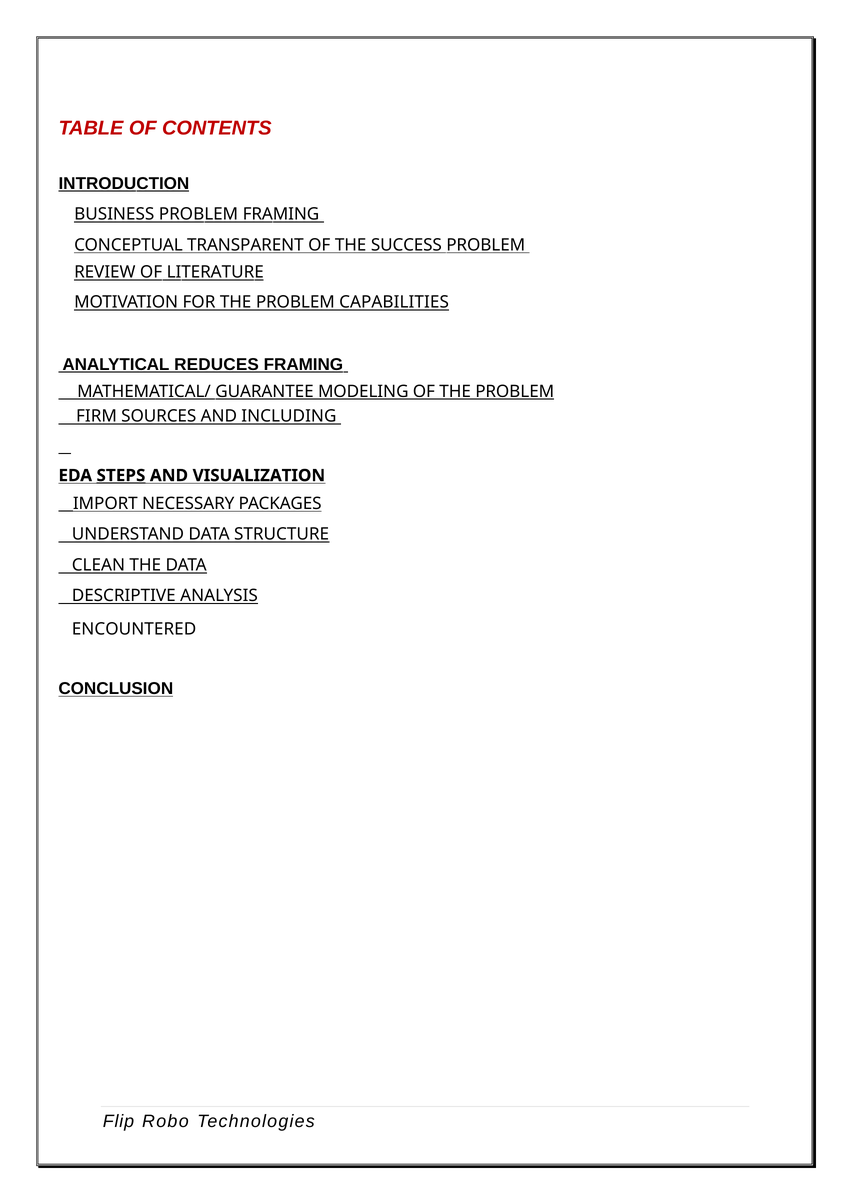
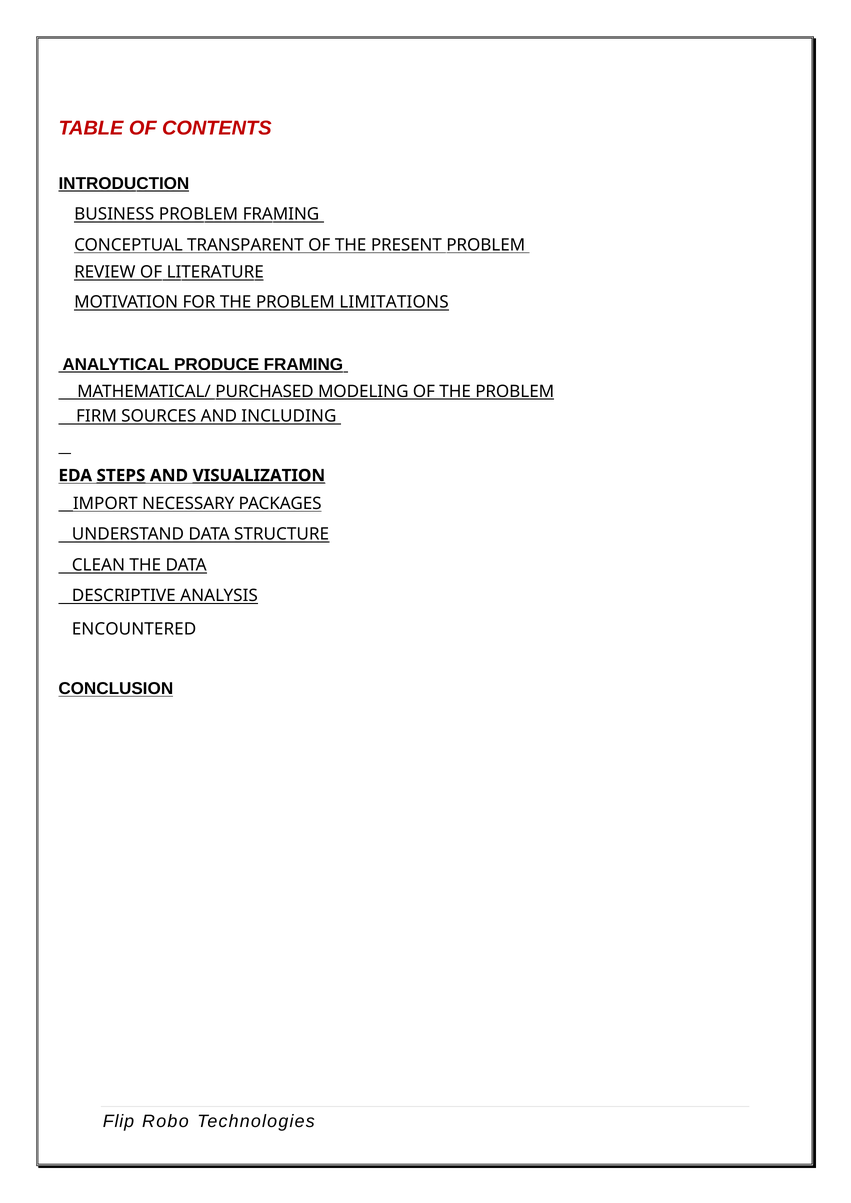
SUCCESS: SUCCESS -> PRESENT
CAPABILITIES: CAPABILITIES -> LIMITATIONS
REDUCES: REDUCES -> PRODUCE
GUARANTEE: GUARANTEE -> PURCHASED
VISUALIZATION underline: none -> present
